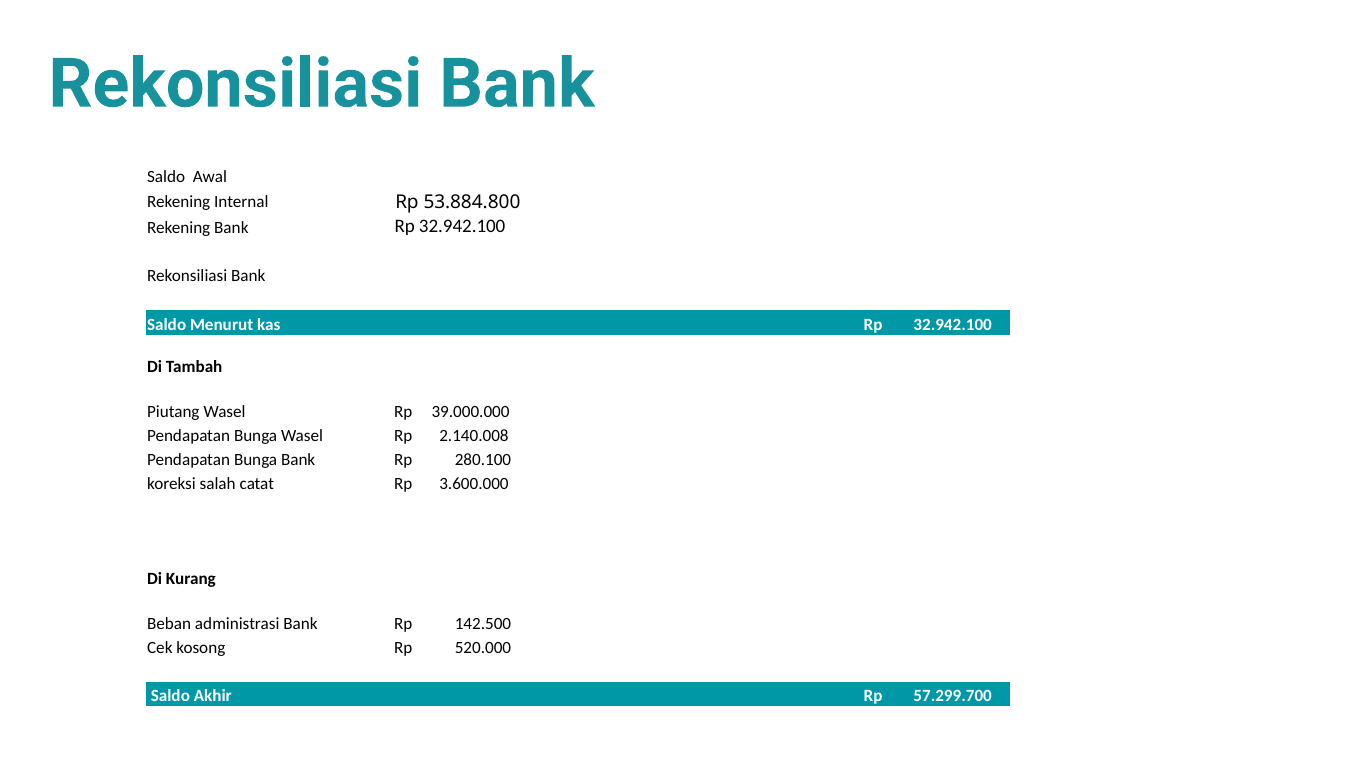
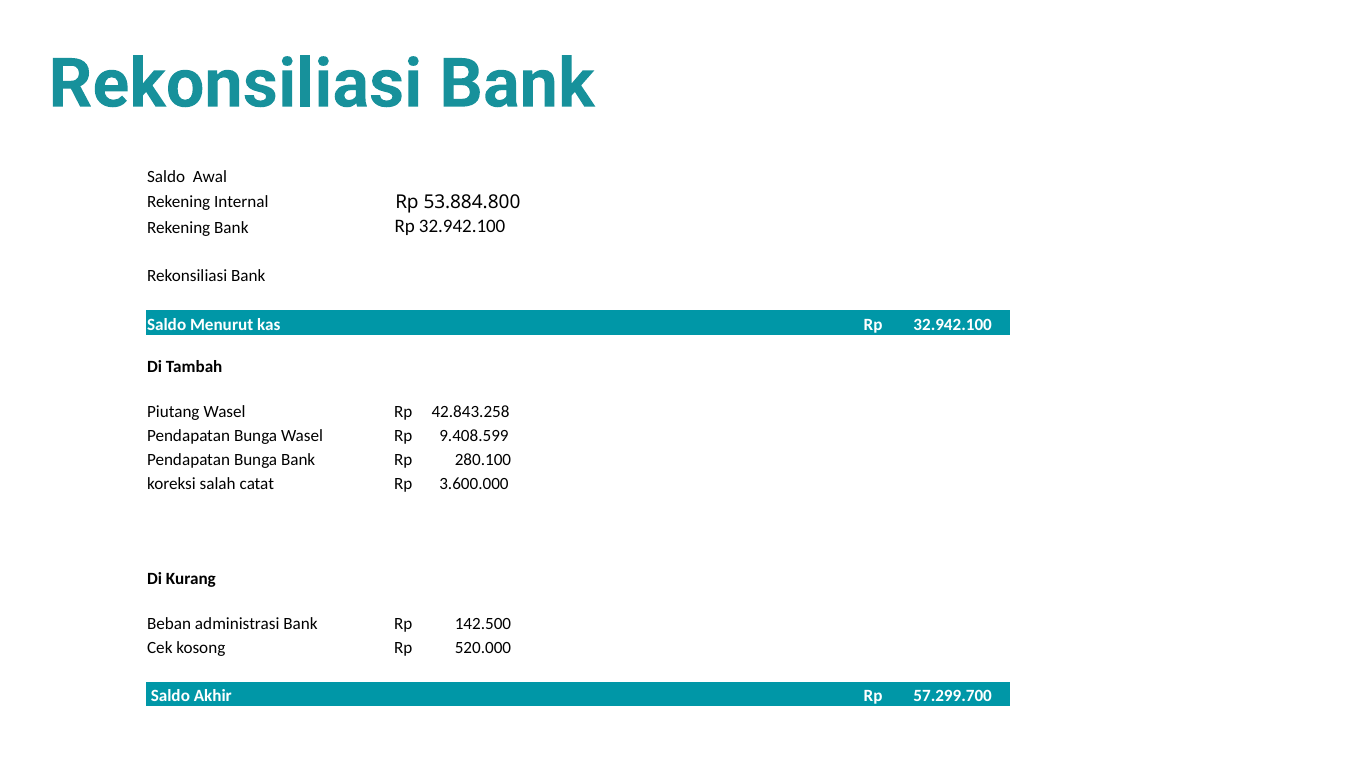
39.000.000: 39.000.000 -> 42.843.258
2.140.008: 2.140.008 -> 9.408.599
